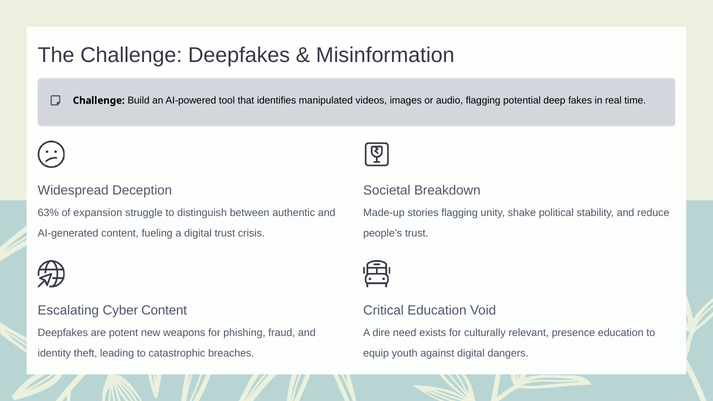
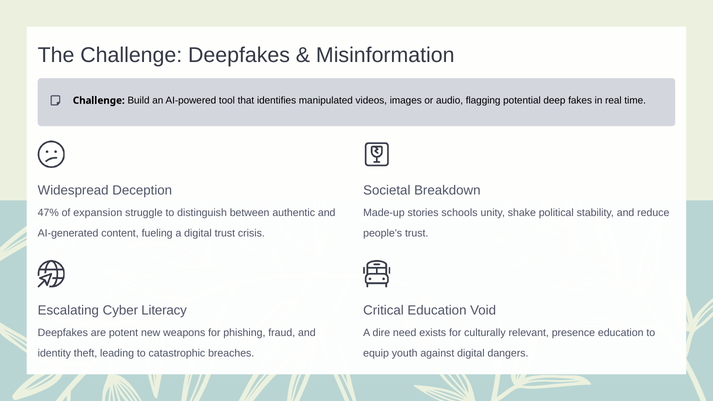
63%: 63% -> 47%
stories flagging: flagging -> schools
Cyber Content: Content -> Literacy
